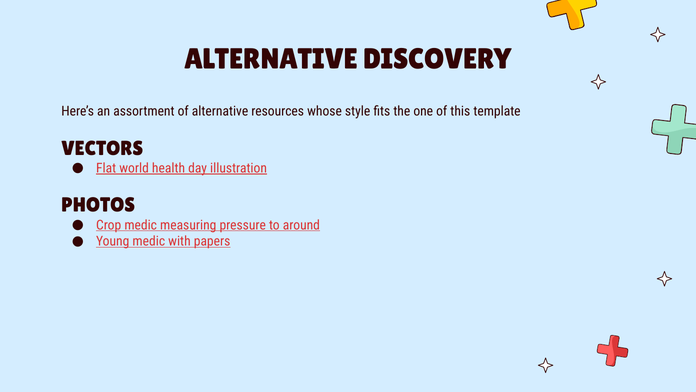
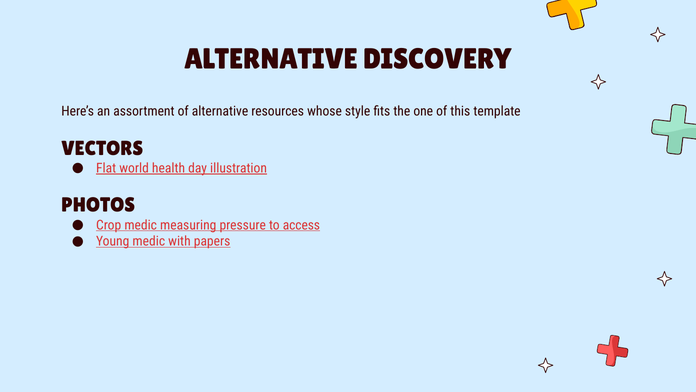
around: around -> access
